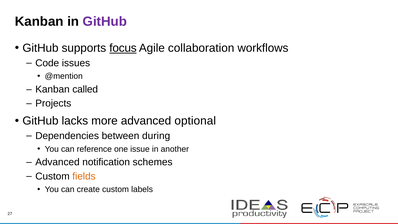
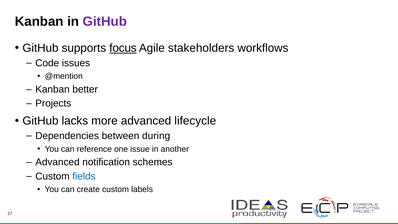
collaboration: collaboration -> stakeholders
called: called -> better
optional: optional -> lifecycle
fields colour: orange -> blue
